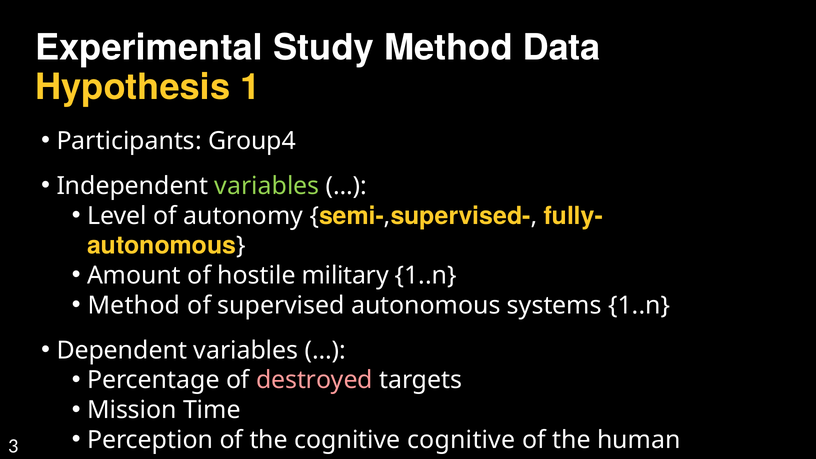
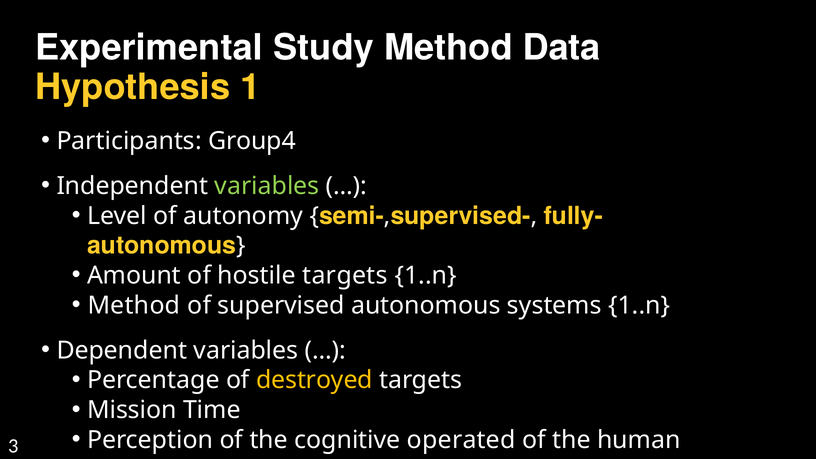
hostile military: military -> targets
destroyed colour: pink -> yellow
cognitive cognitive: cognitive -> operated
